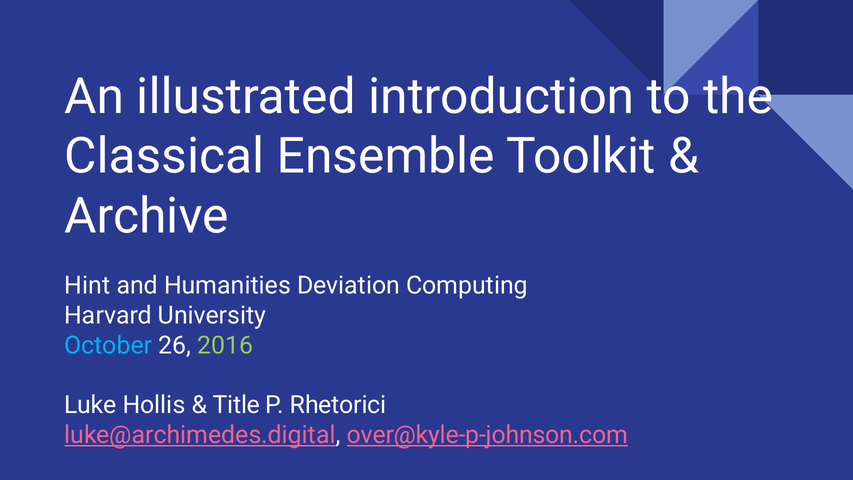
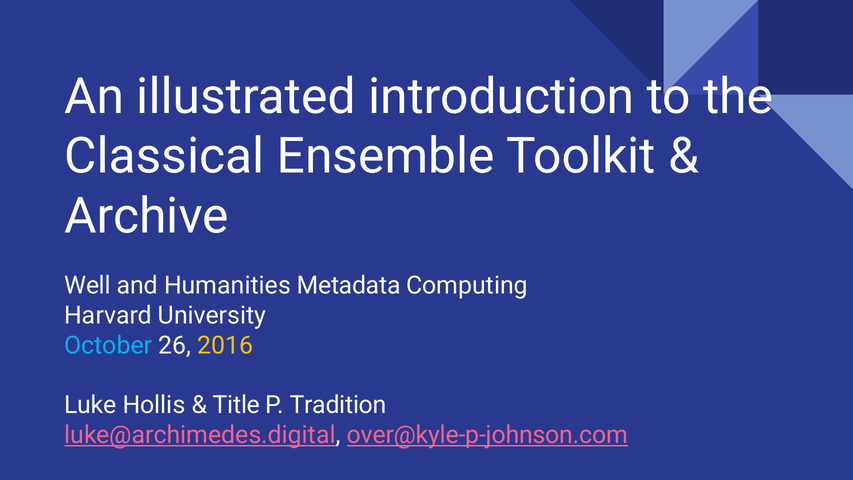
Hint: Hint -> Well
Deviation: Deviation -> Metadata
2016 colour: light green -> yellow
Rhetorici: Rhetorici -> Tradition
